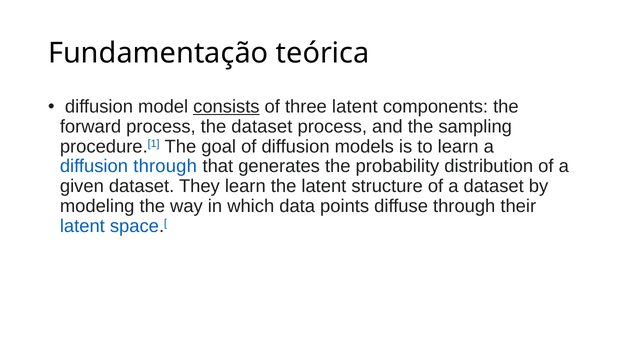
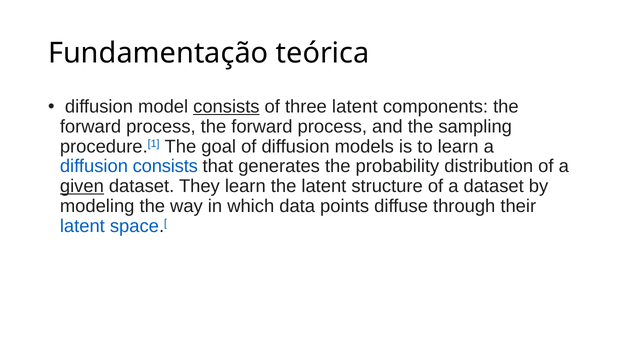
process the dataset: dataset -> forward
diffusion through: through -> consists
given underline: none -> present
